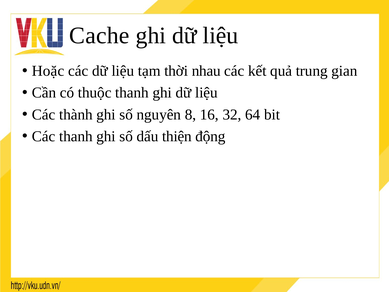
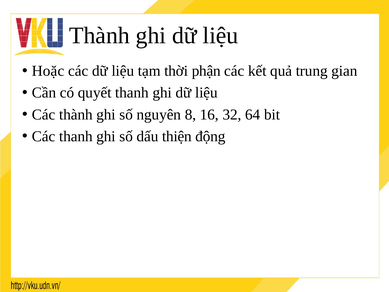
Cache at (99, 36): Cache -> Thành
nhau: nhau -> phận
thuộc: thuộc -> quyết
